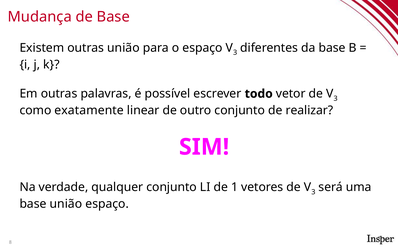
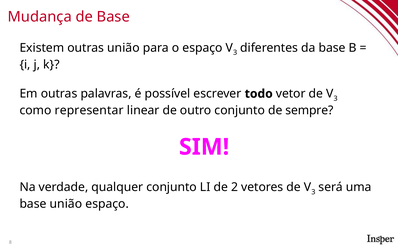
exatamente: exatamente -> representar
realizar: realizar -> sempre
1: 1 -> 2
